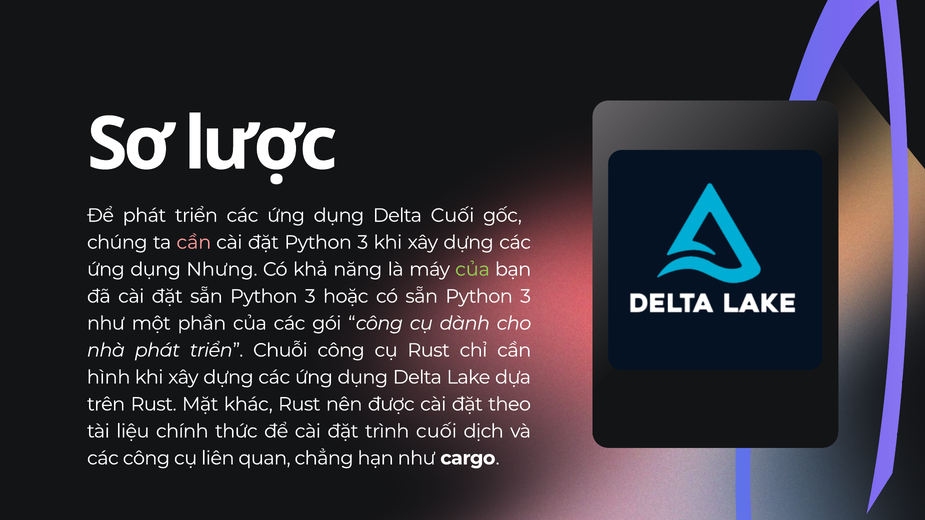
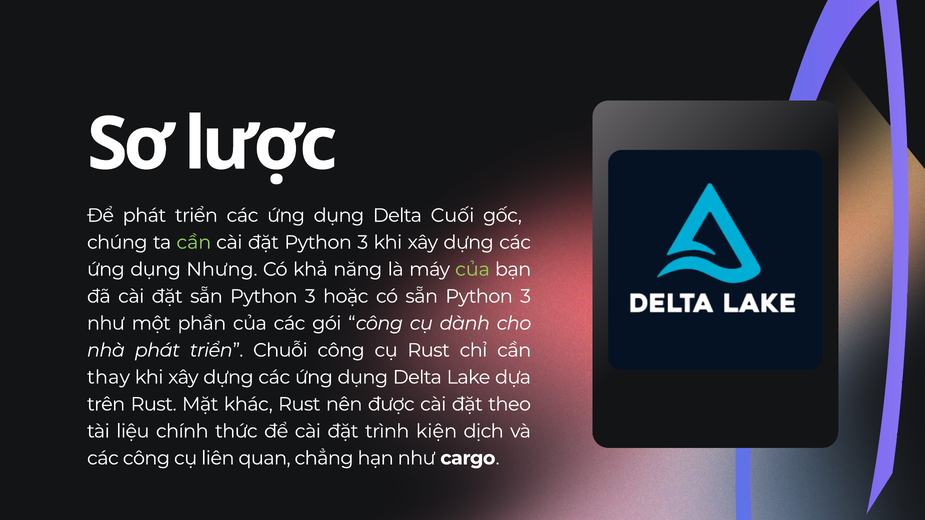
cần at (194, 243) colour: pink -> light green
hình: hình -> thay
trình cuối: cuối -> kiện
